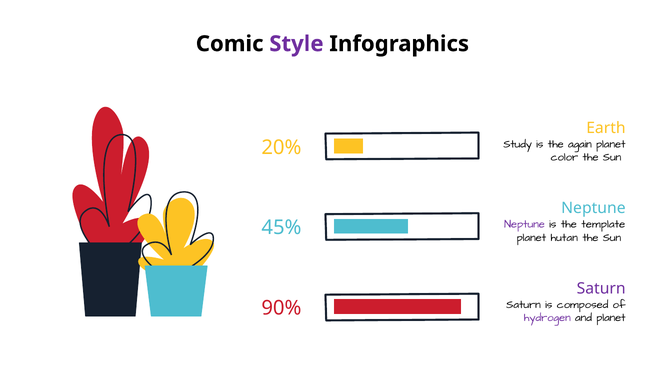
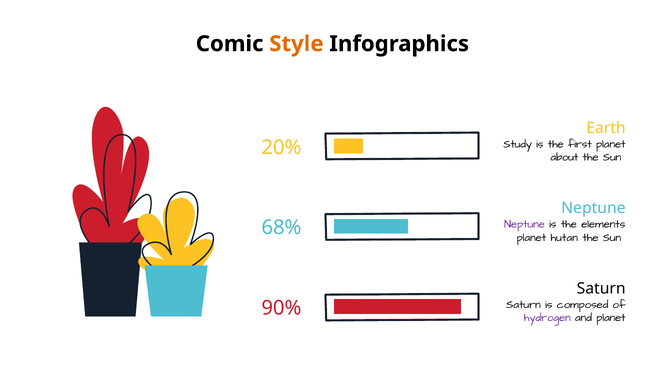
Style colour: purple -> orange
again: again -> first
color: color -> about
template: template -> elements
45%: 45% -> 68%
Saturn at (601, 289) colour: purple -> black
